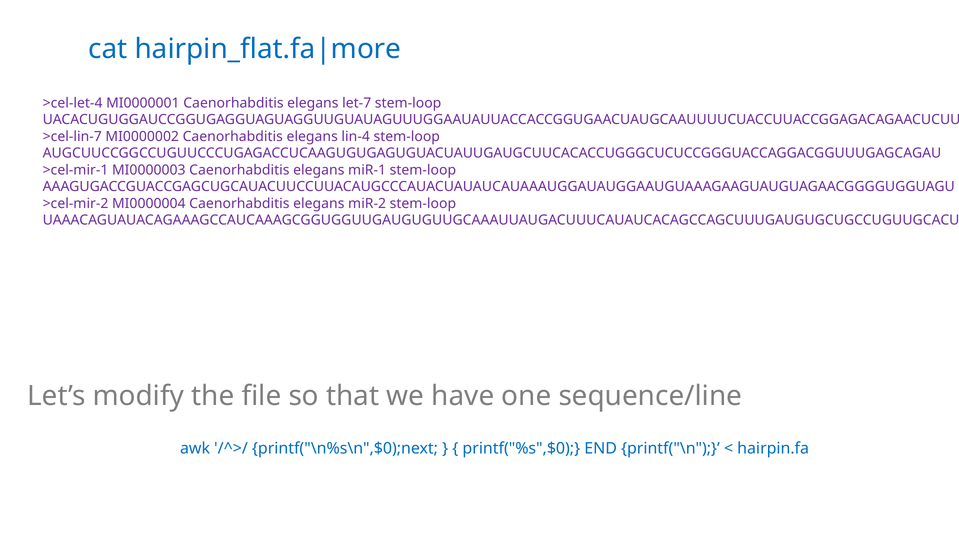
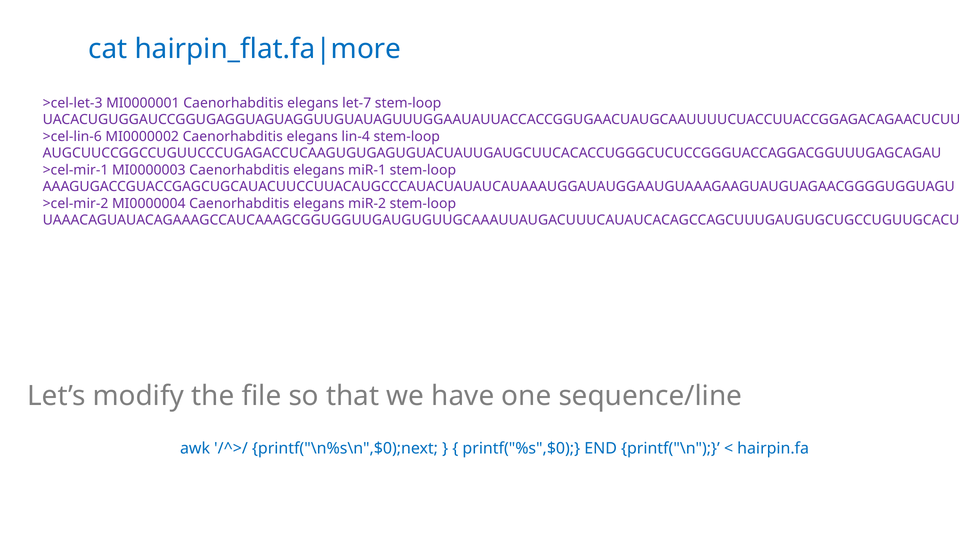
>cel-let-4: >cel-let-4 -> >cel-let-3
>cel-lin-7: >cel-lin-7 -> >cel-lin-6
